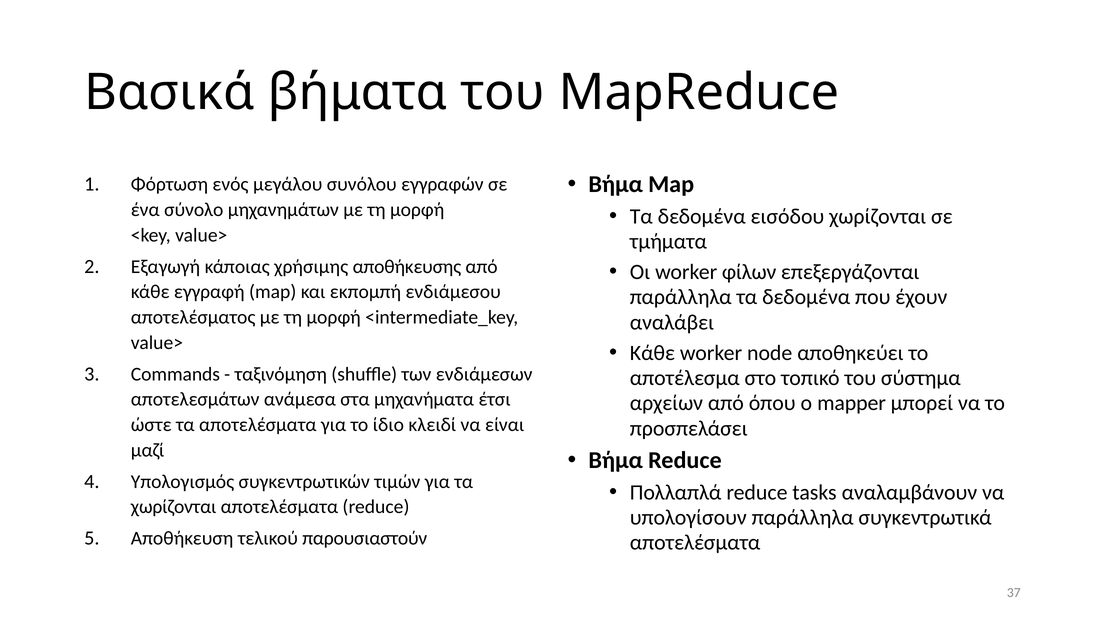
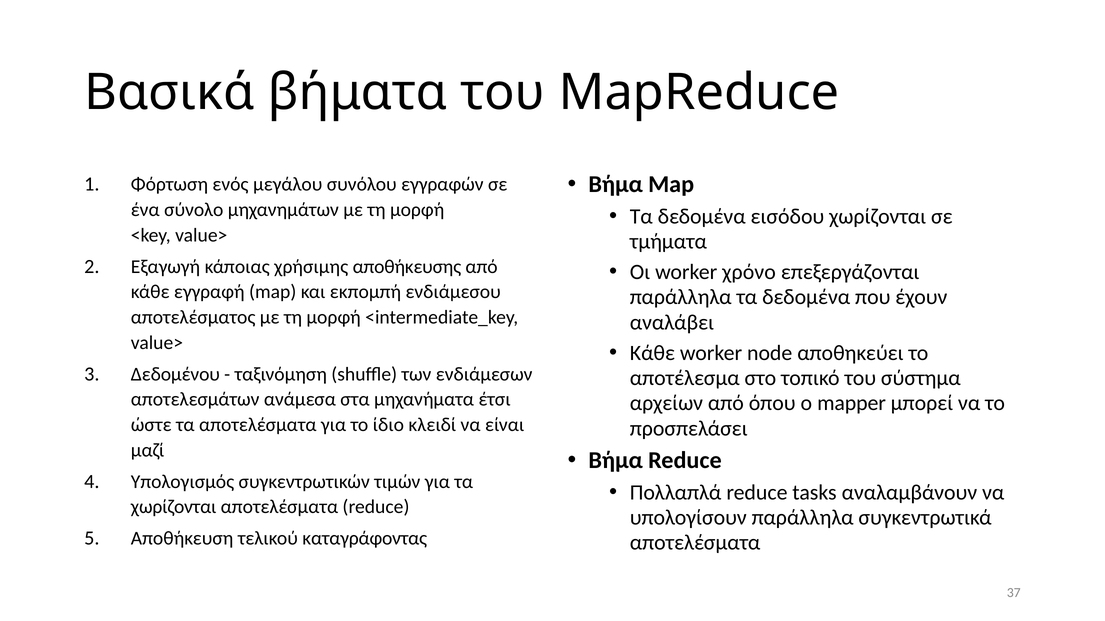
φίλων: φίλων -> χρόνο
Commands: Commands -> Δεδομένου
παρουσιαστούν: παρουσιαστούν -> καταγράφοντας
